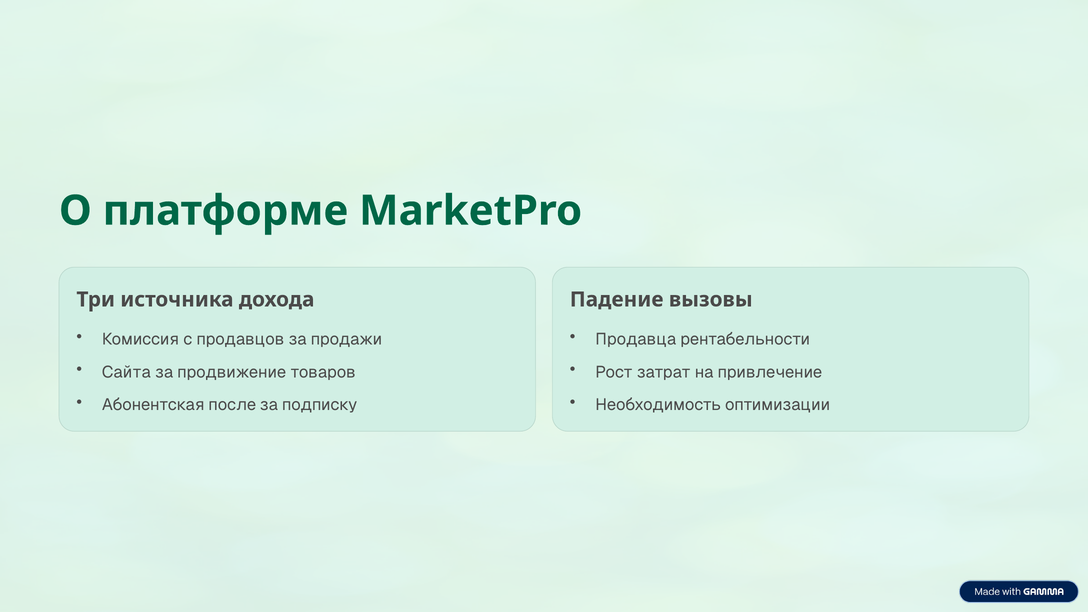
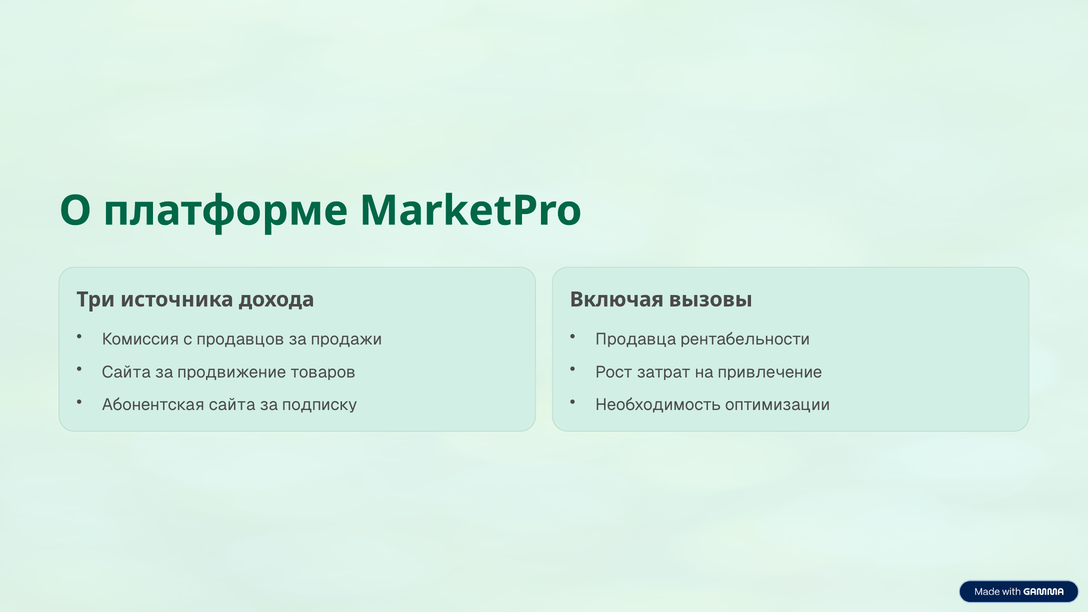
Падение: Падение -> Включая
Абонентская после: после -> сайта
